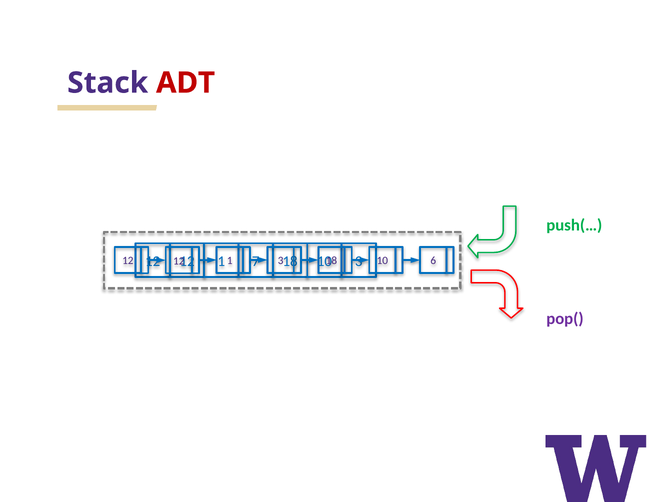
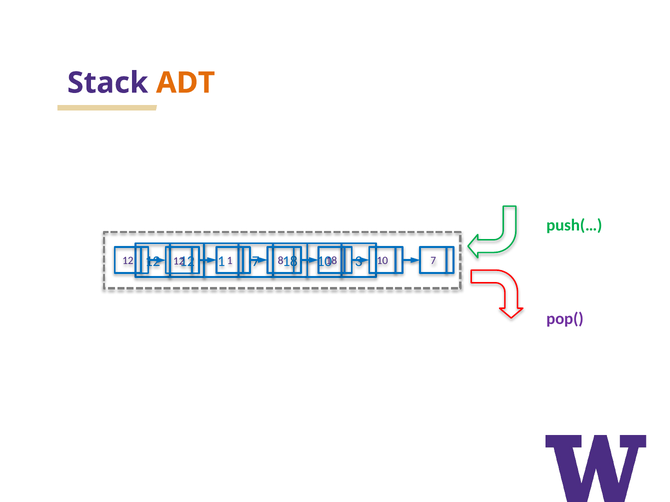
ADT colour: red -> orange
1 3: 3 -> 8
10 6: 6 -> 7
